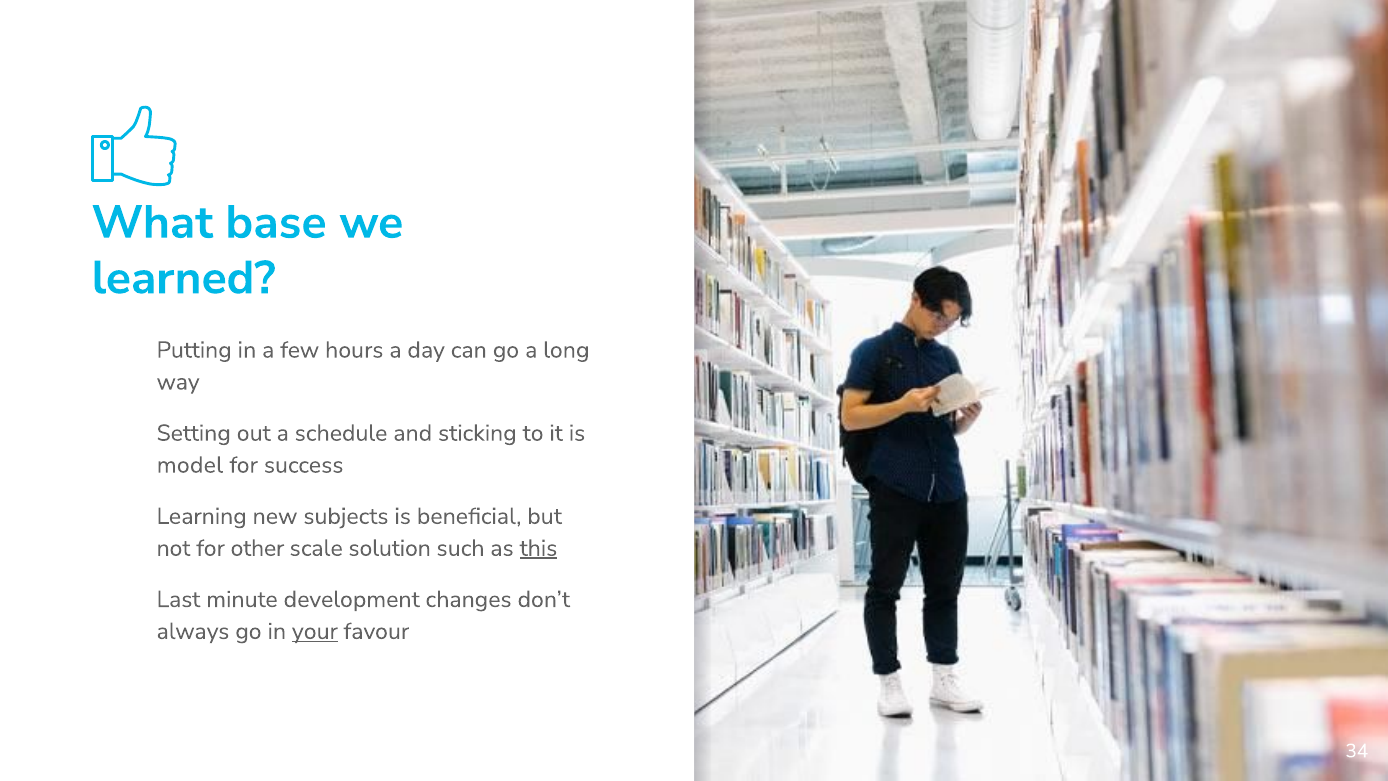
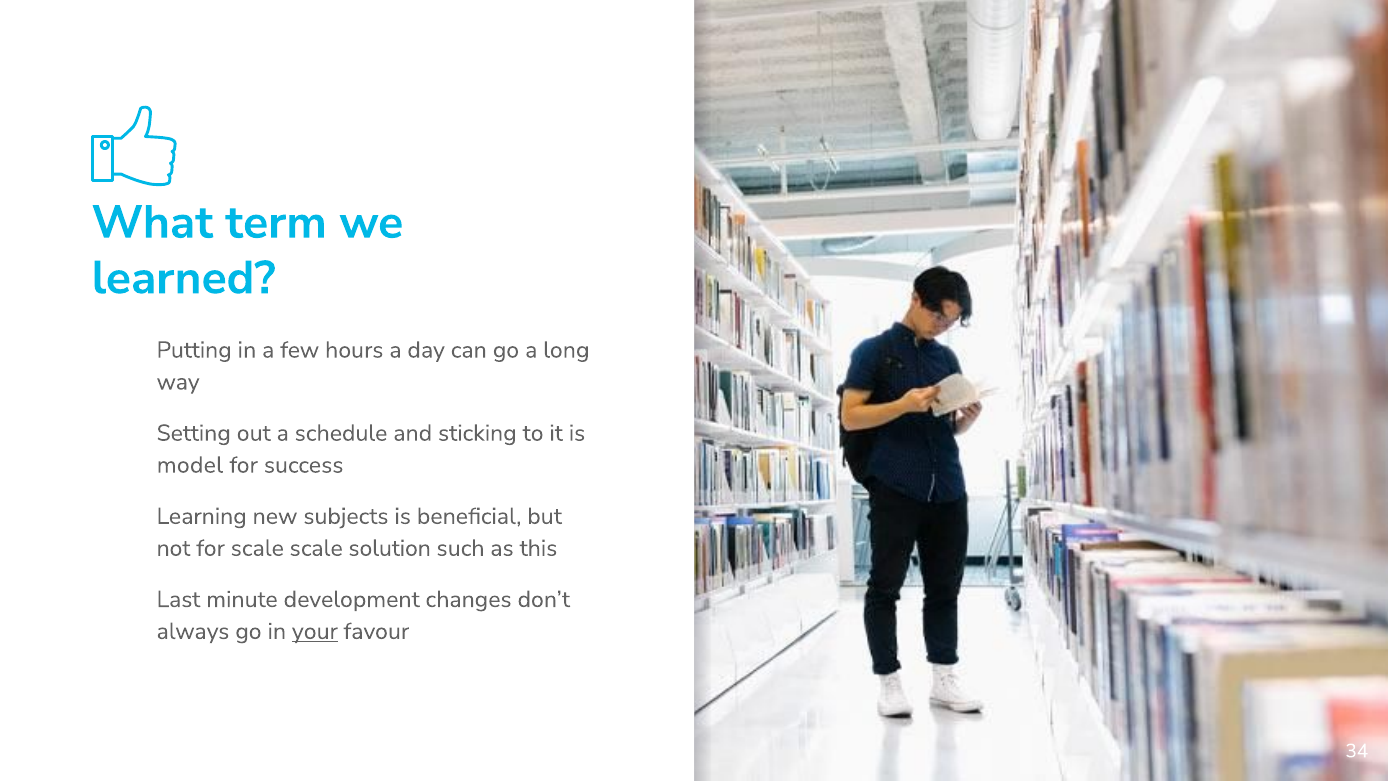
base: base -> term
for other: other -> scale
this underline: present -> none
